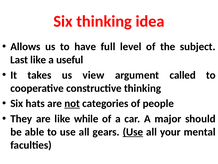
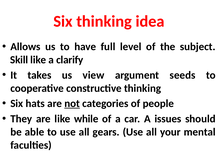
Last: Last -> Skill
useful: useful -> clarify
called: called -> seeds
major: major -> issues
Use at (133, 132) underline: present -> none
